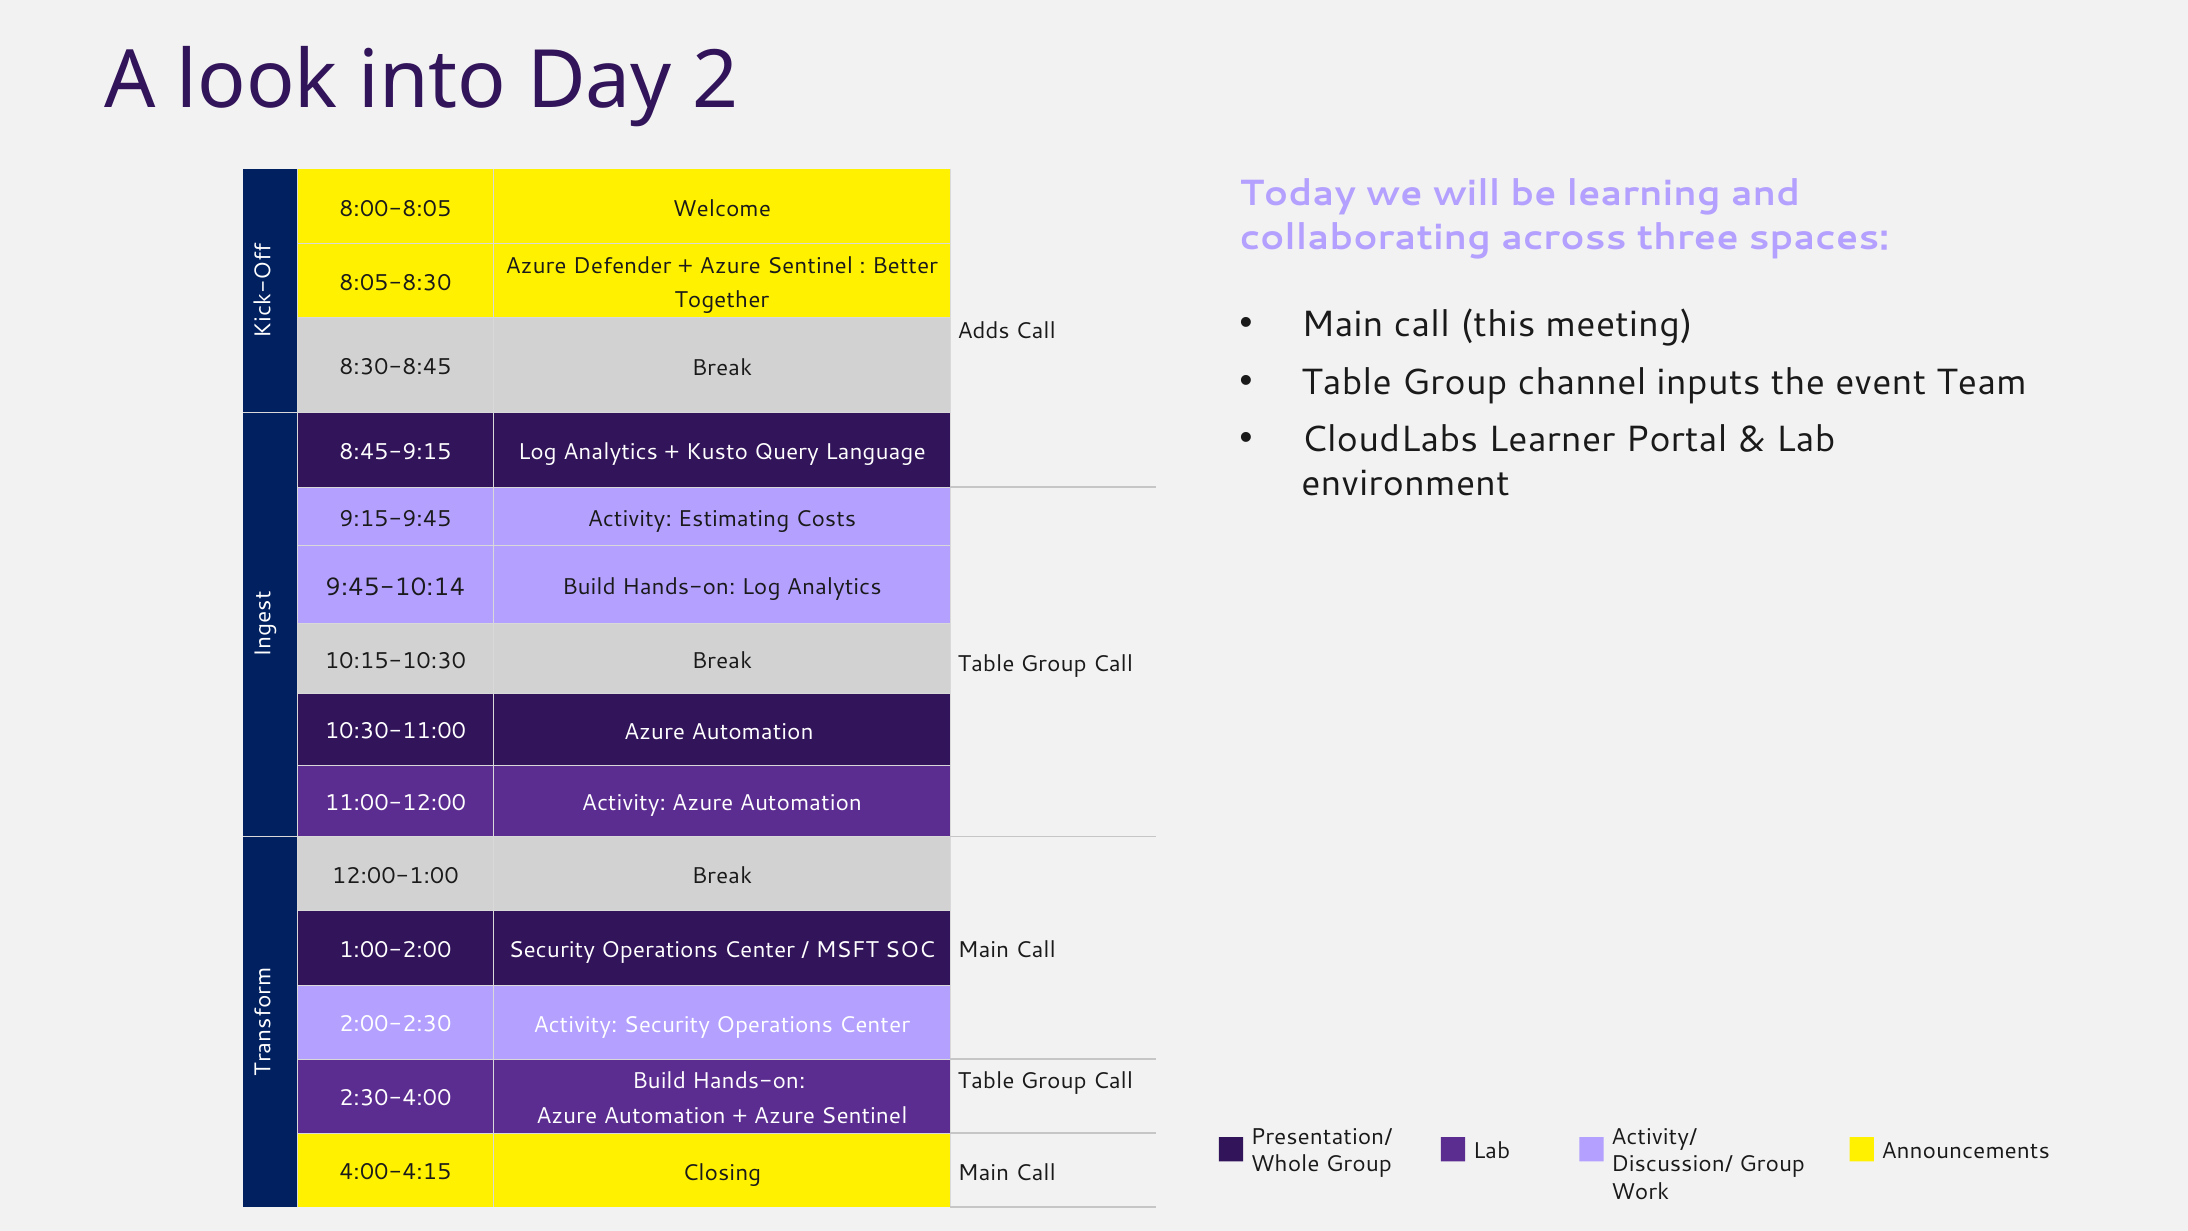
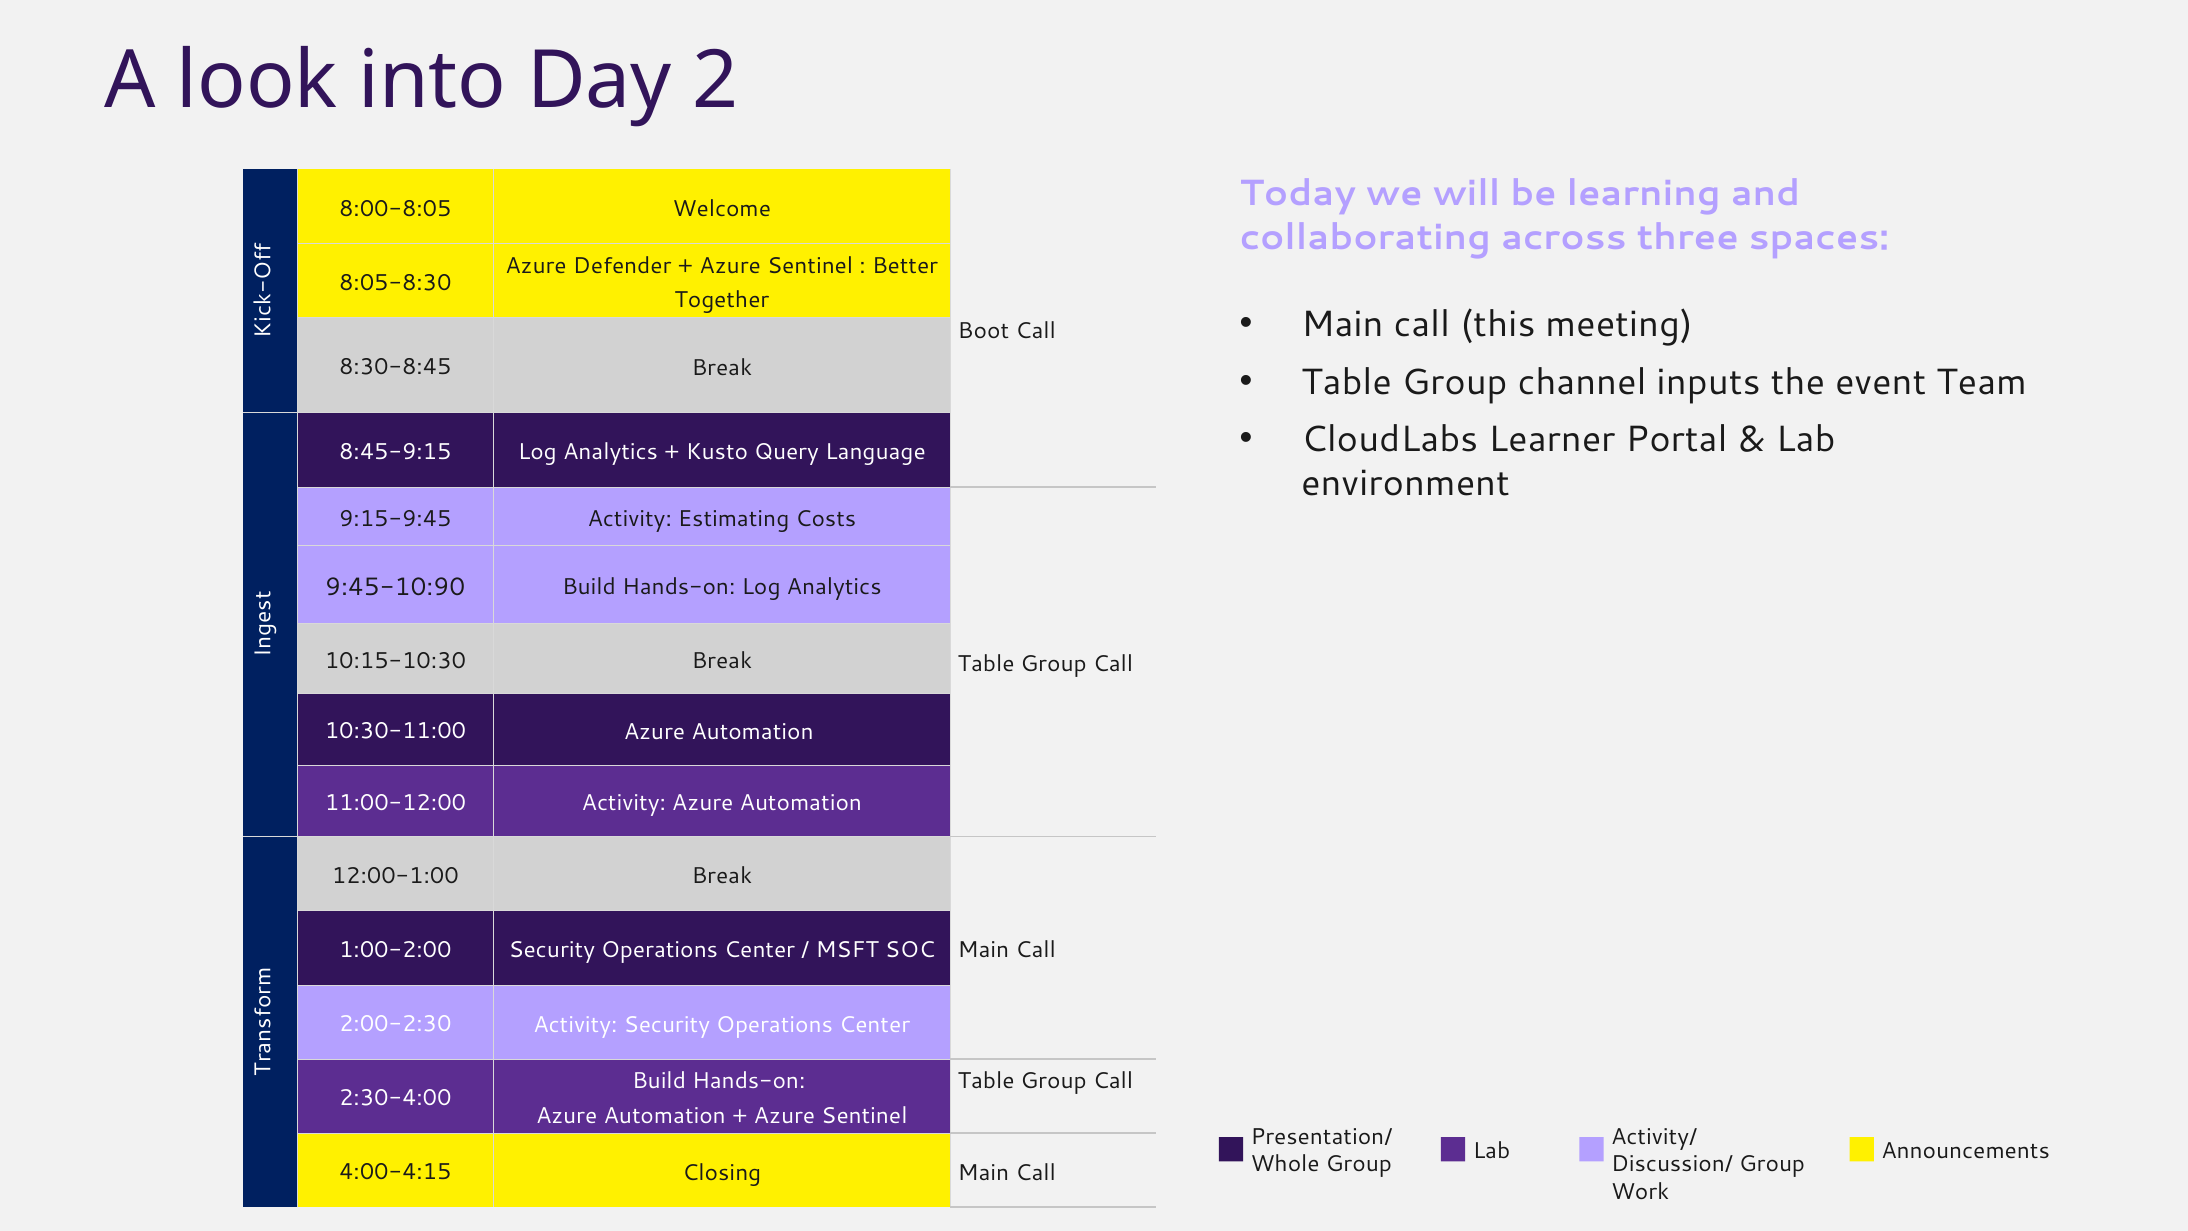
Adds: Adds -> Boot
9:45-10:14: 9:45-10:14 -> 9:45-10:90
